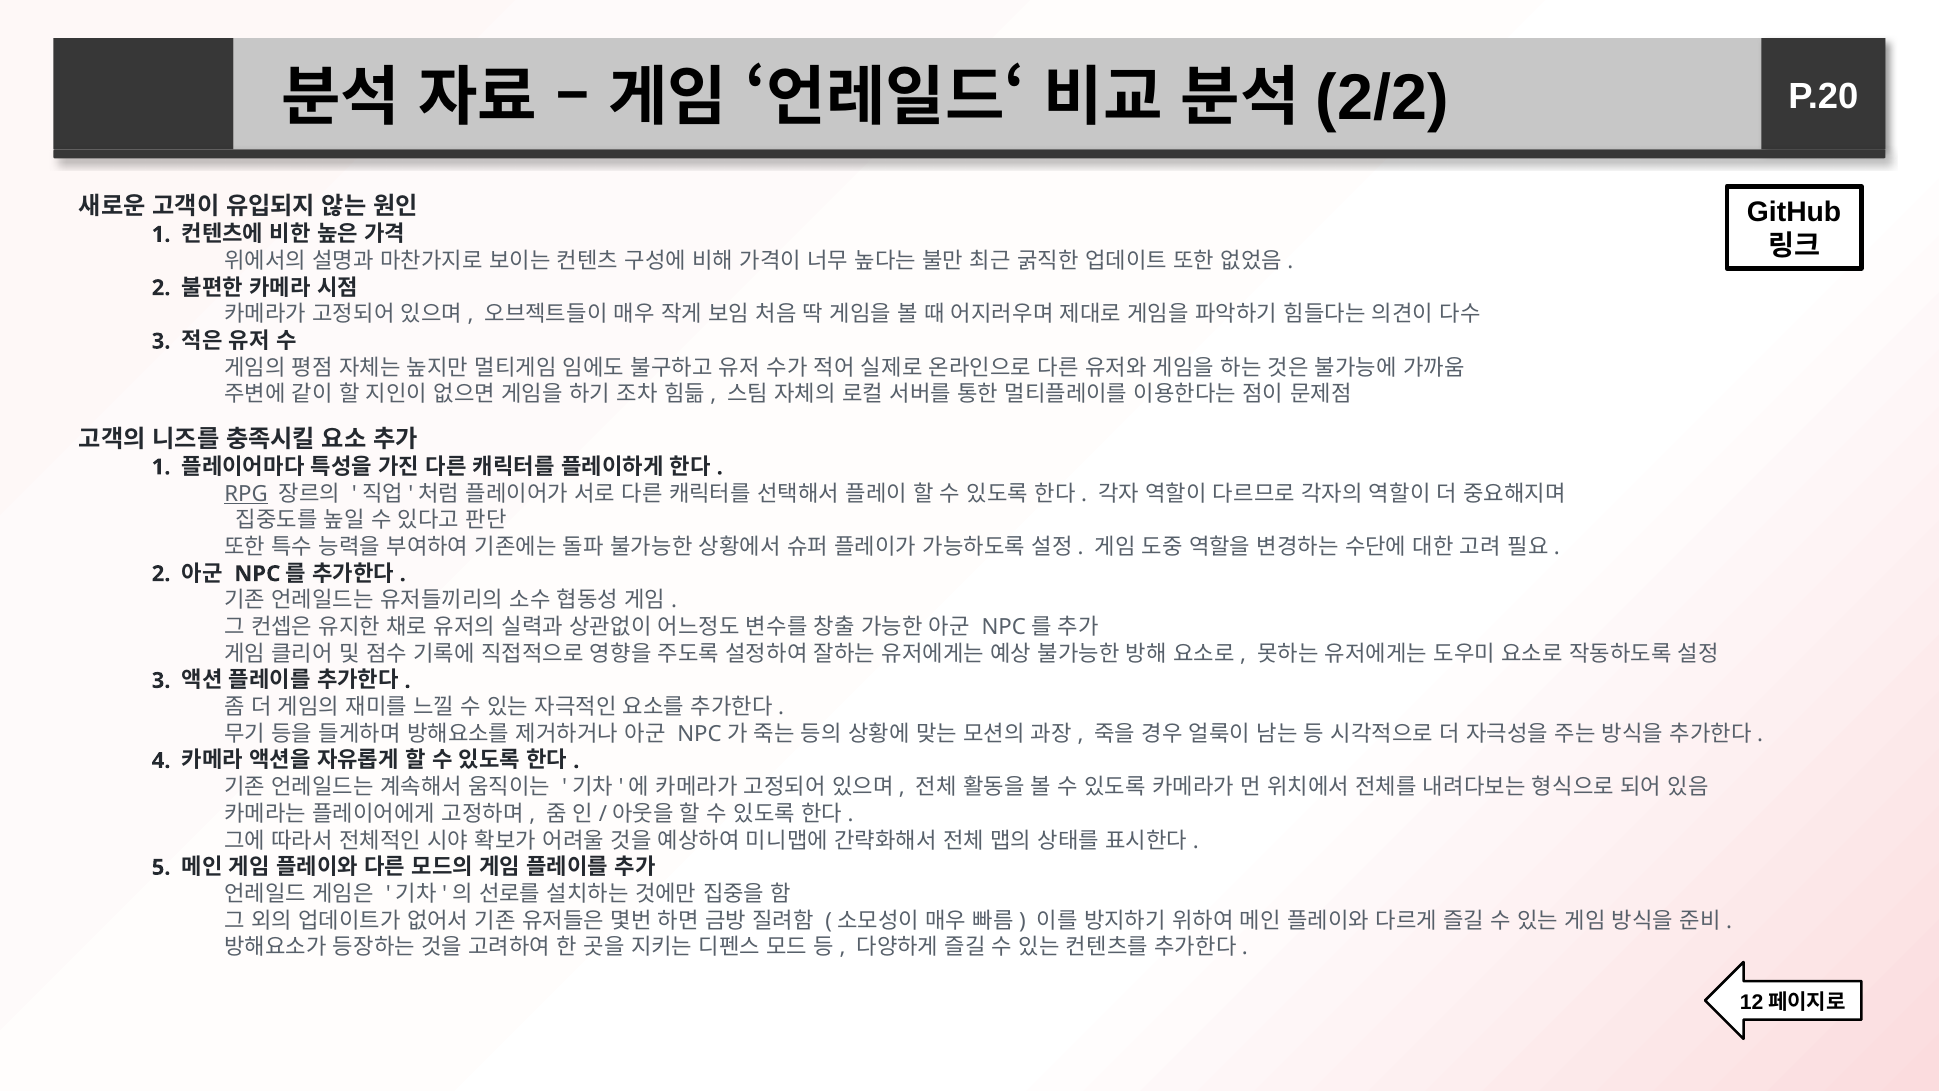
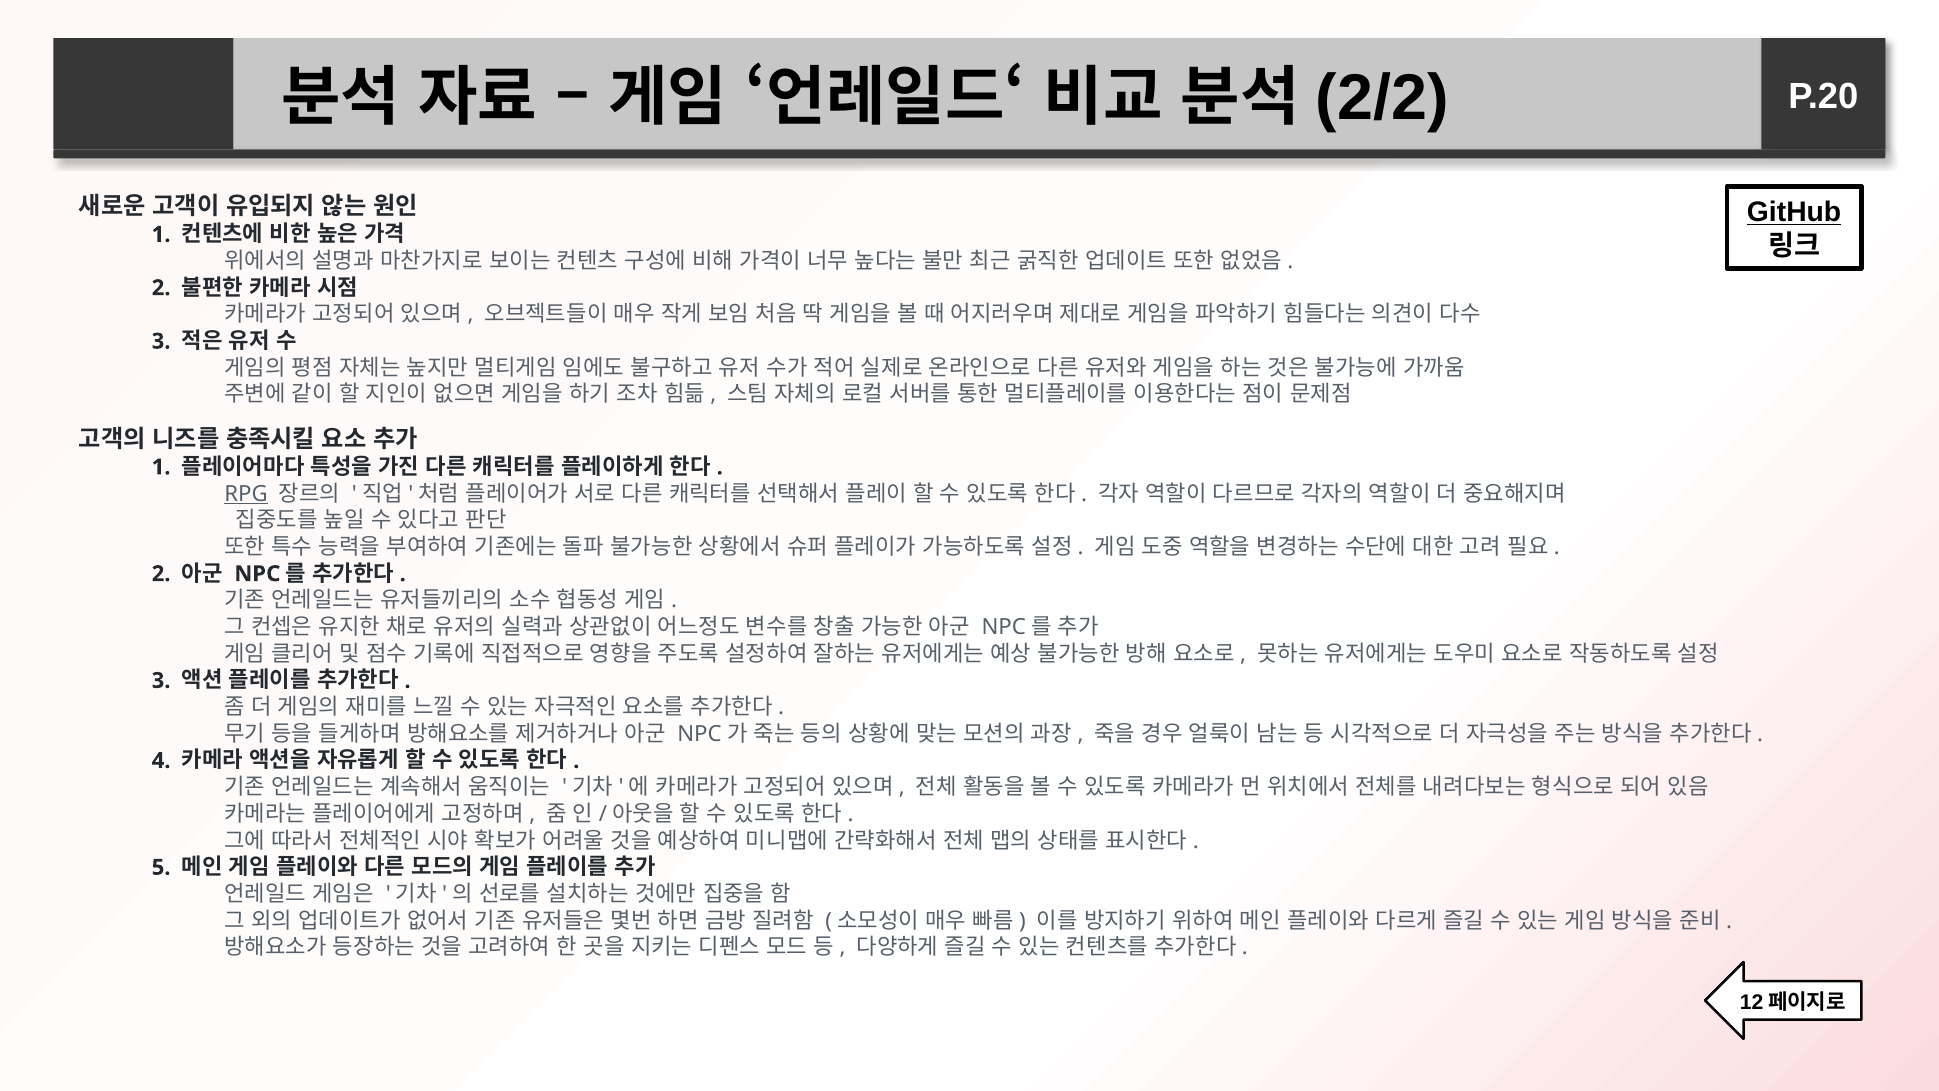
GitHub underline: none -> present
